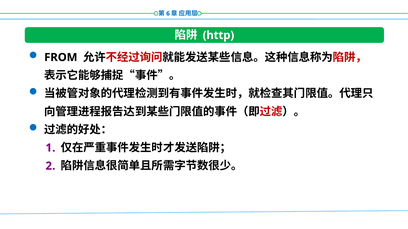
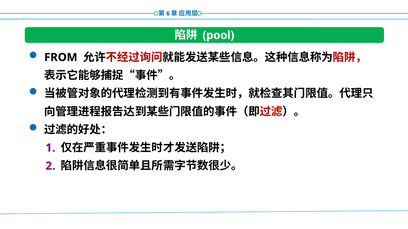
http: http -> pool
